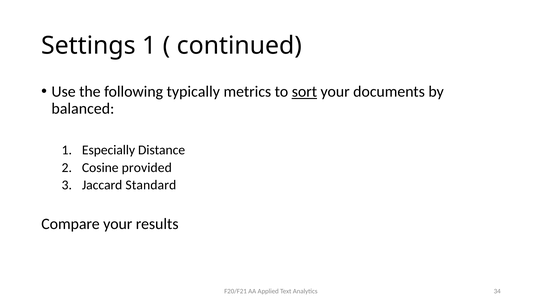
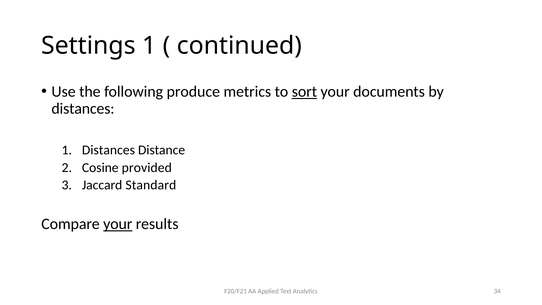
typically: typically -> produce
balanced at (83, 109): balanced -> distances
1 Especially: Especially -> Distances
your at (118, 224) underline: none -> present
